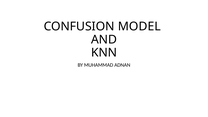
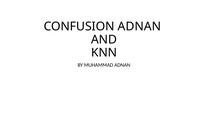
CONFUSION MODEL: MODEL -> ADNAN
